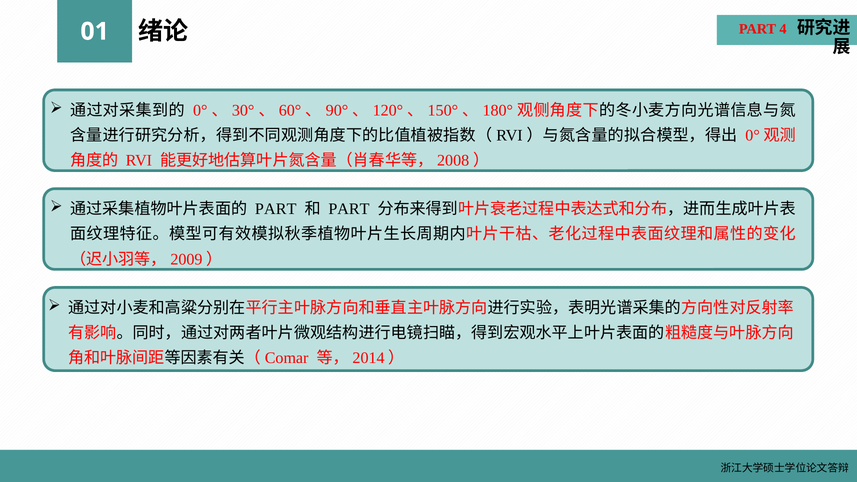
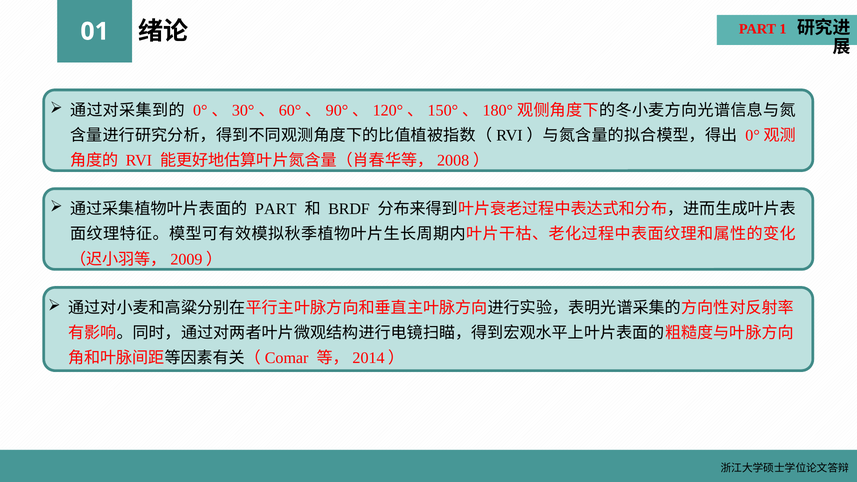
4: 4 -> 1
PART at (349, 209): PART -> BRDF
